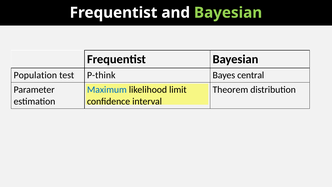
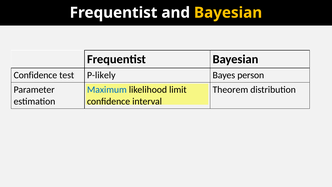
Bayesian at (228, 13) colour: light green -> yellow
Population at (35, 75): Population -> Confidence
P-think: P-think -> P-likely
central: central -> person
